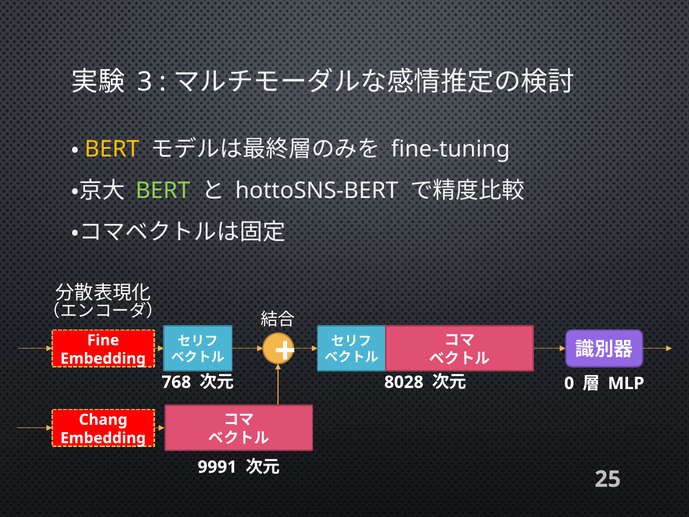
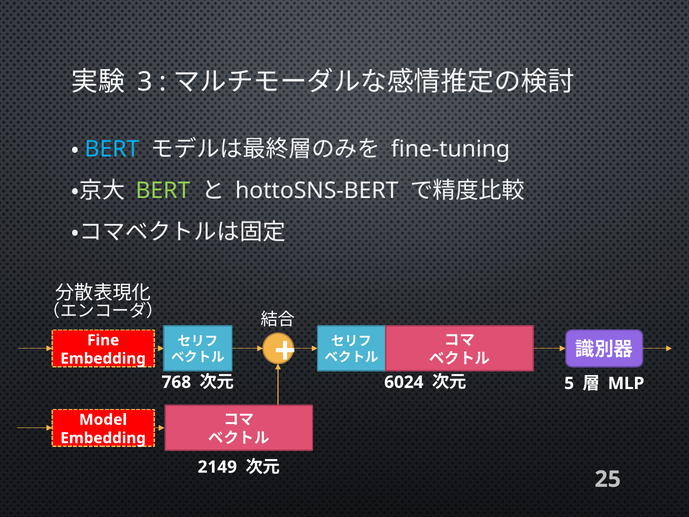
BERT at (112, 149) colour: yellow -> light blue
8028: 8028 -> 6024
0: 0 -> 5
Chang: Chang -> Model
9991: 9991 -> 2149
